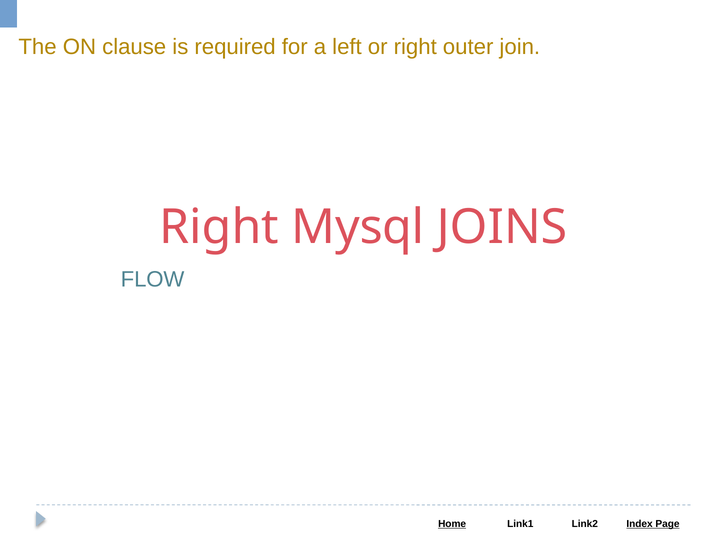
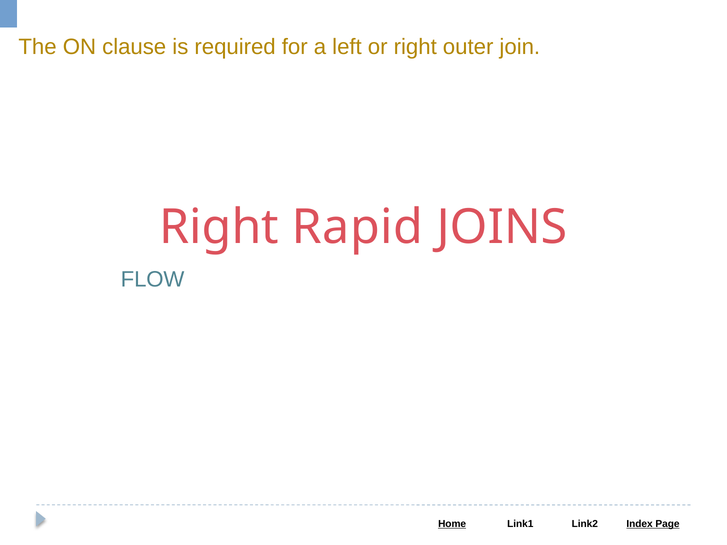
Mysql: Mysql -> Rapid
